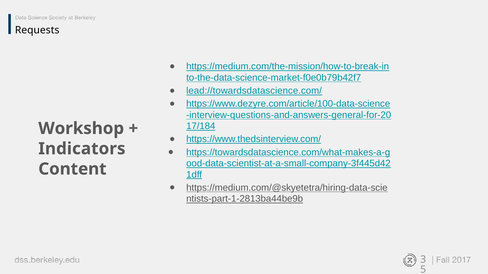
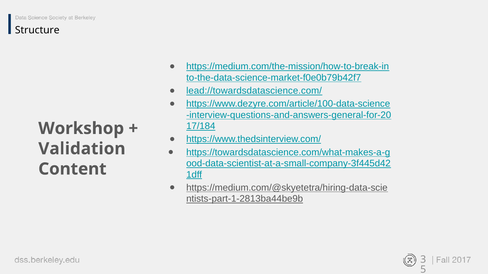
Requests: Requests -> Structure
Indicators: Indicators -> Validation
